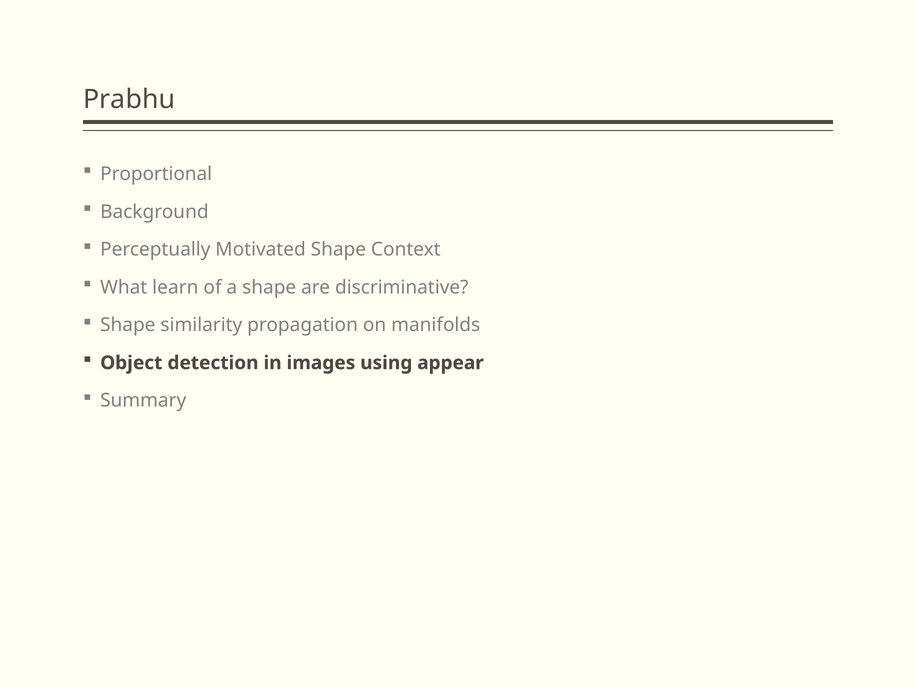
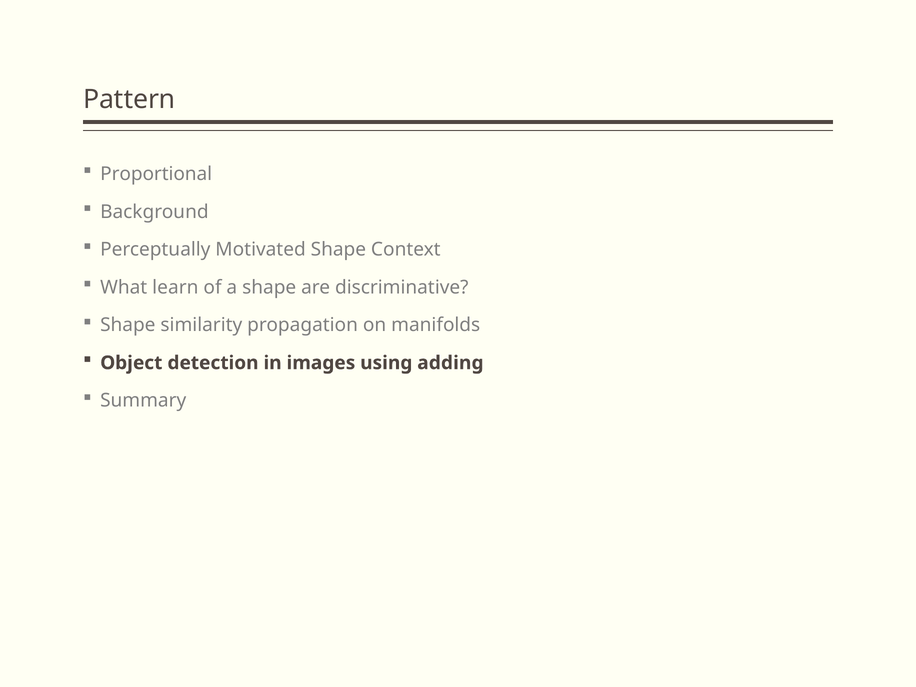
Prabhu: Prabhu -> Pattern
appear: appear -> adding
